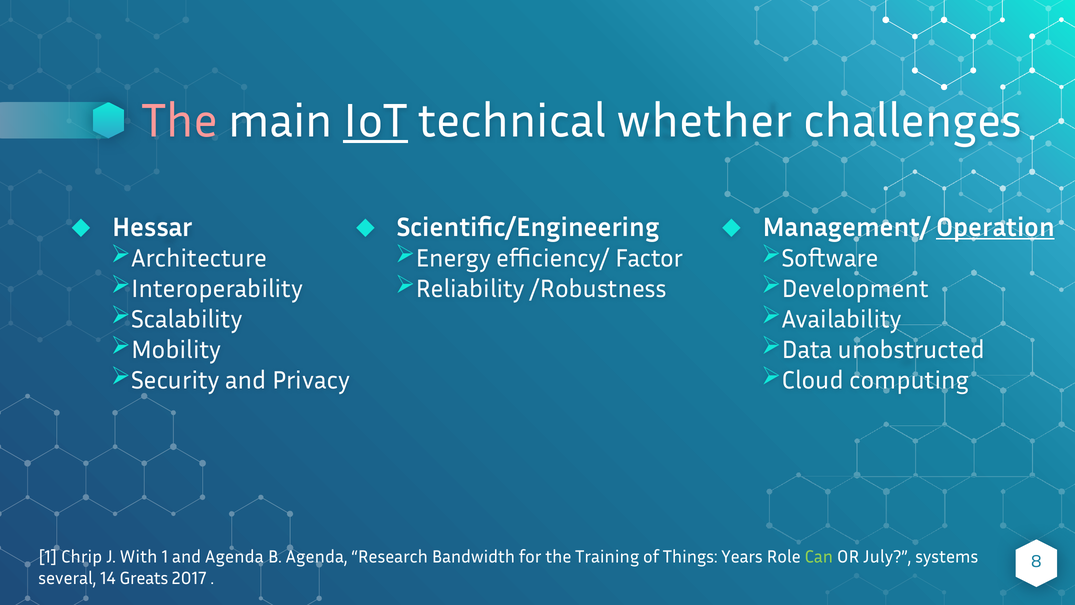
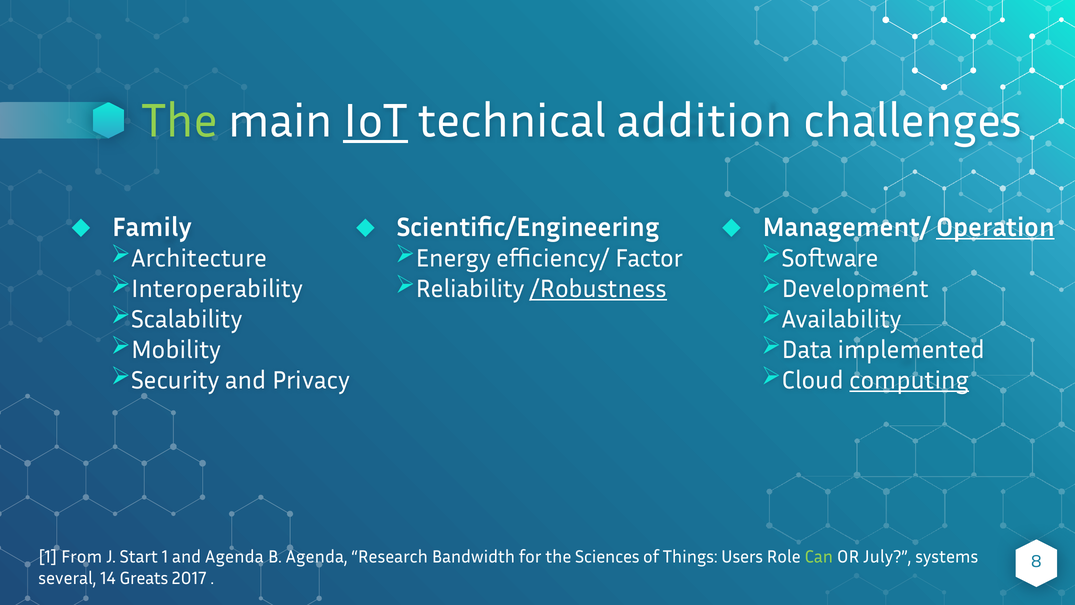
The at (180, 121) colour: pink -> light green
whether: whether -> addition
Hessar: Hessar -> Family
/Robustness underline: none -> present
unobstructed: unobstructed -> implemented
computing underline: none -> present
Chrip: Chrip -> From
With: With -> Start
Training: Training -> Sciences
Years: Years -> Users
